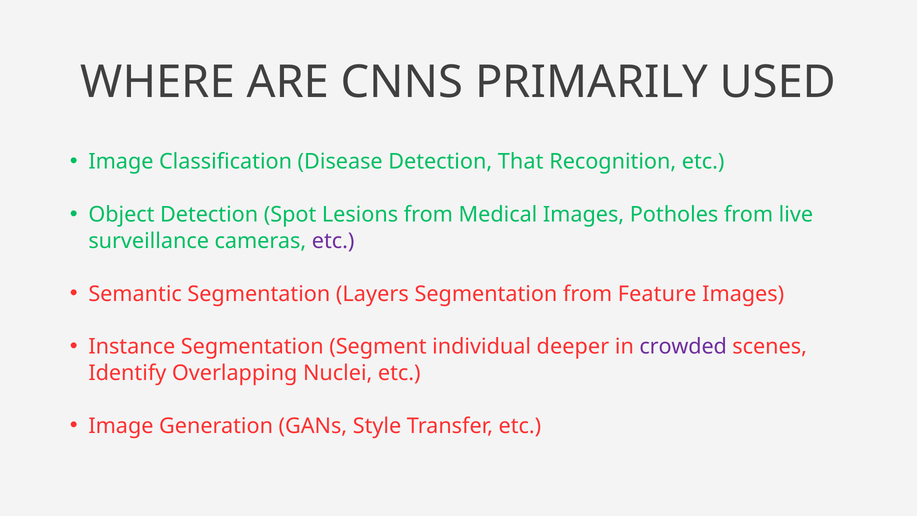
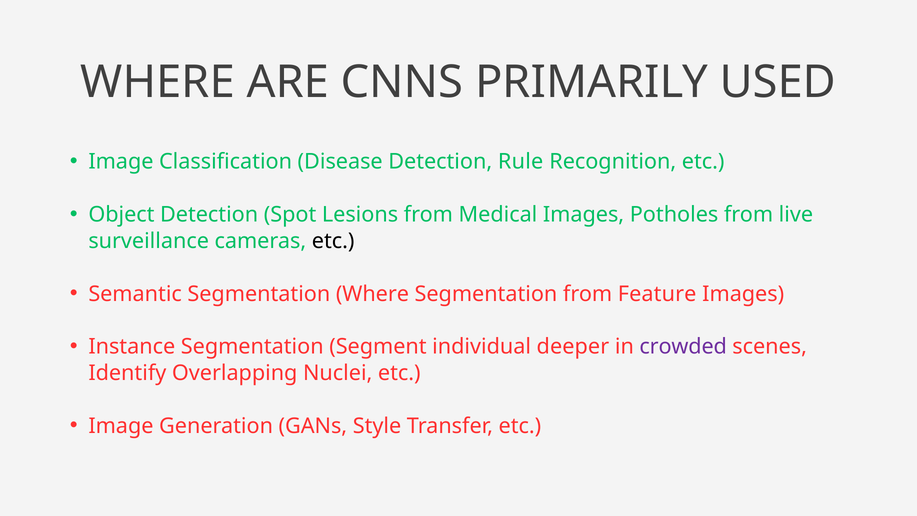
That: That -> Rule
etc at (333, 241) colour: purple -> black
Segmentation Layers: Layers -> Where
